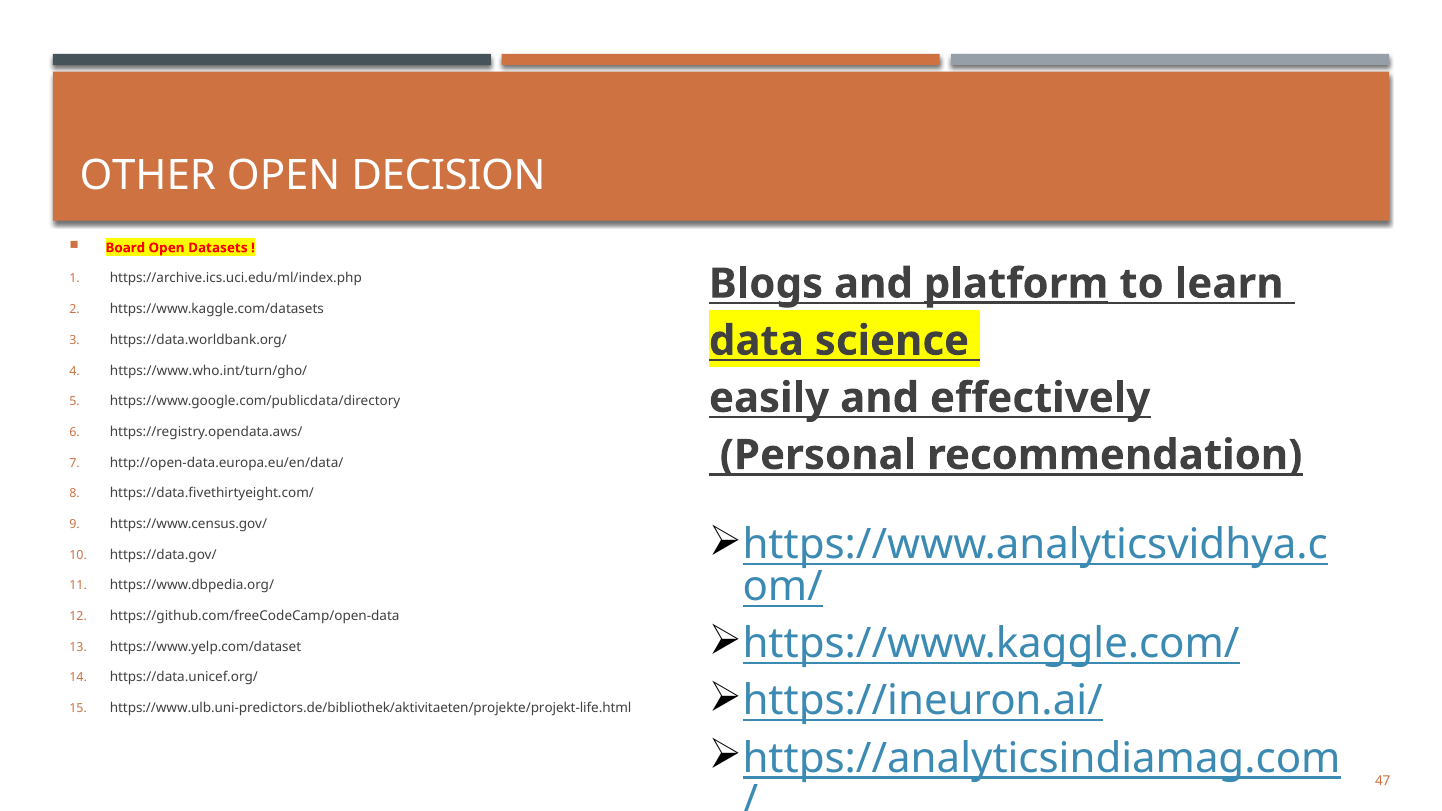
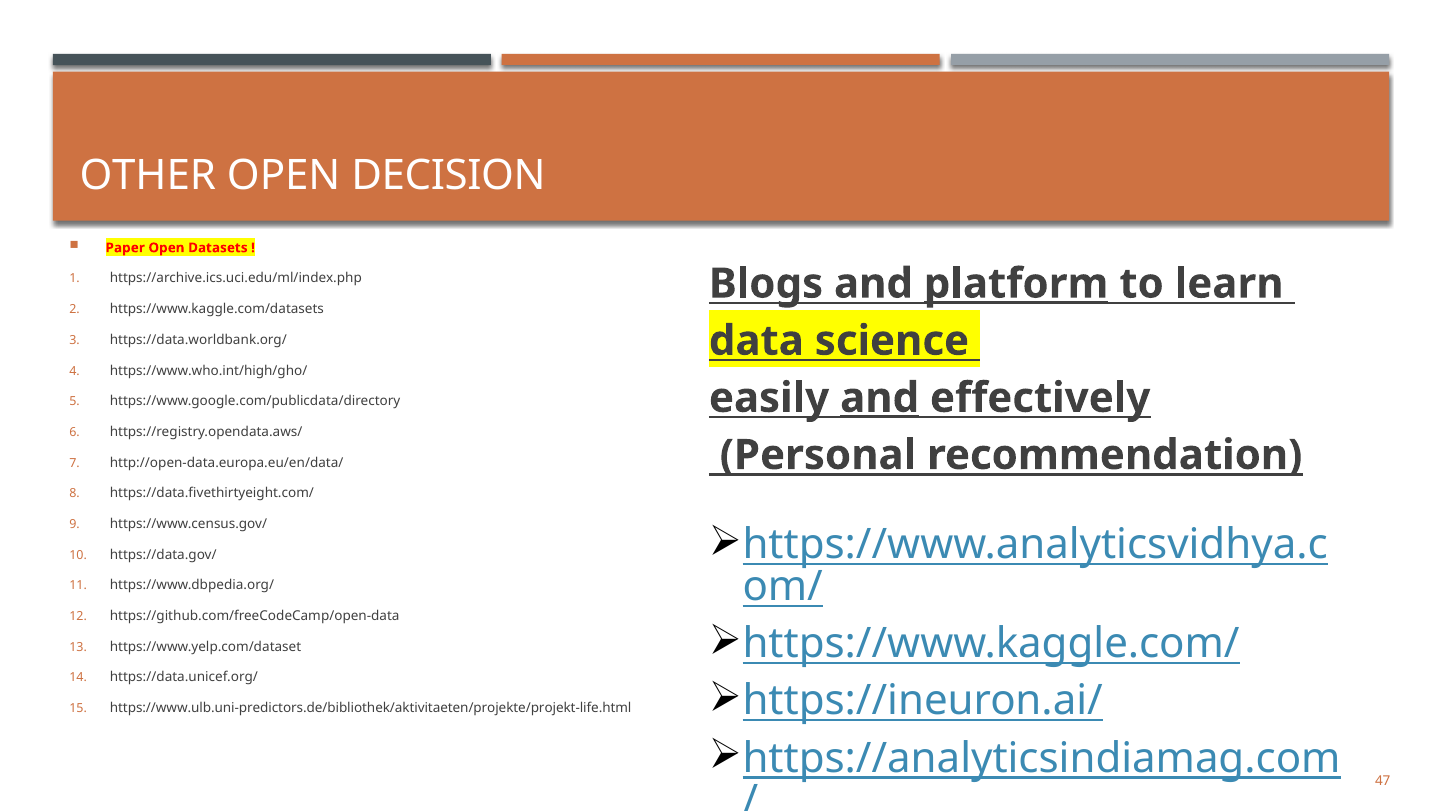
Board: Board -> Paper
https://www.who.int/turn/gho/: https://www.who.int/turn/gho/ -> https://www.who.int/high/gho/
and at (880, 398) underline: none -> present
